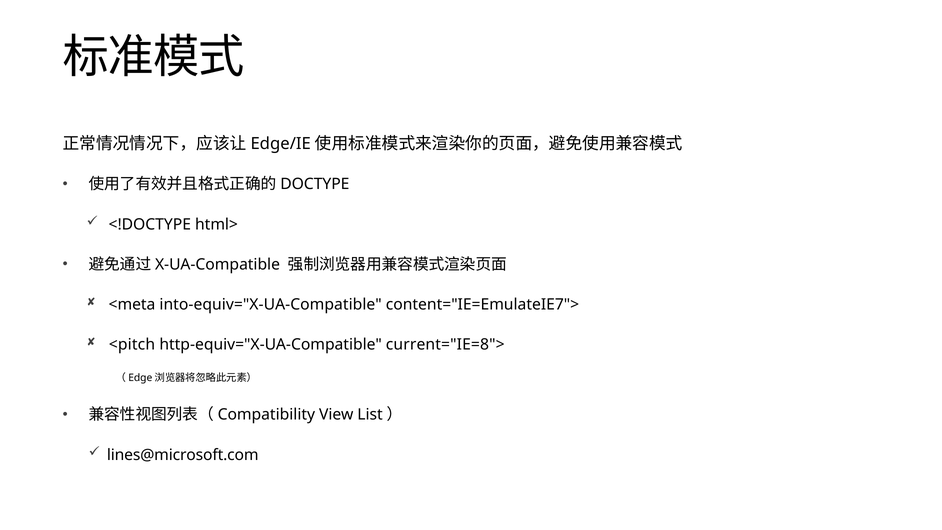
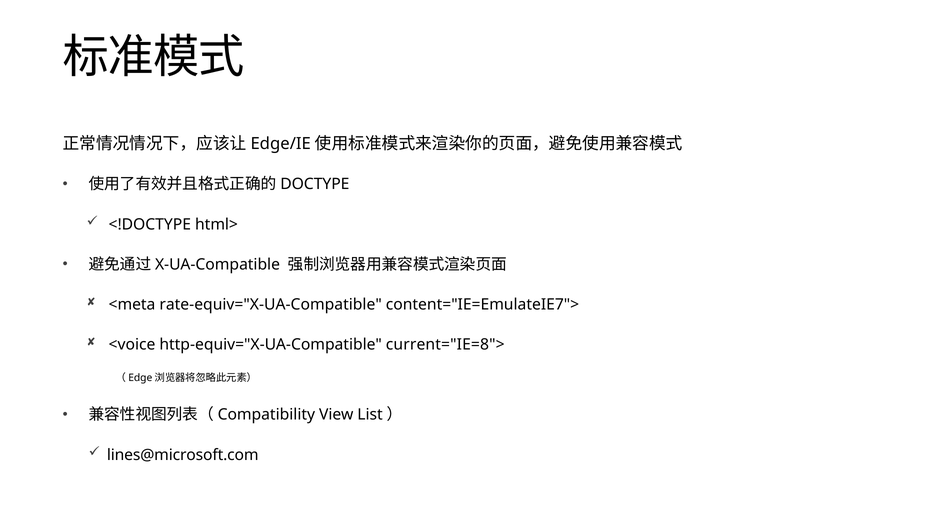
into-equiv="X-UA-Compatible: into-equiv="X-UA-Compatible -> rate-equiv="X-UA-Compatible
<pitch: <pitch -> <voice
